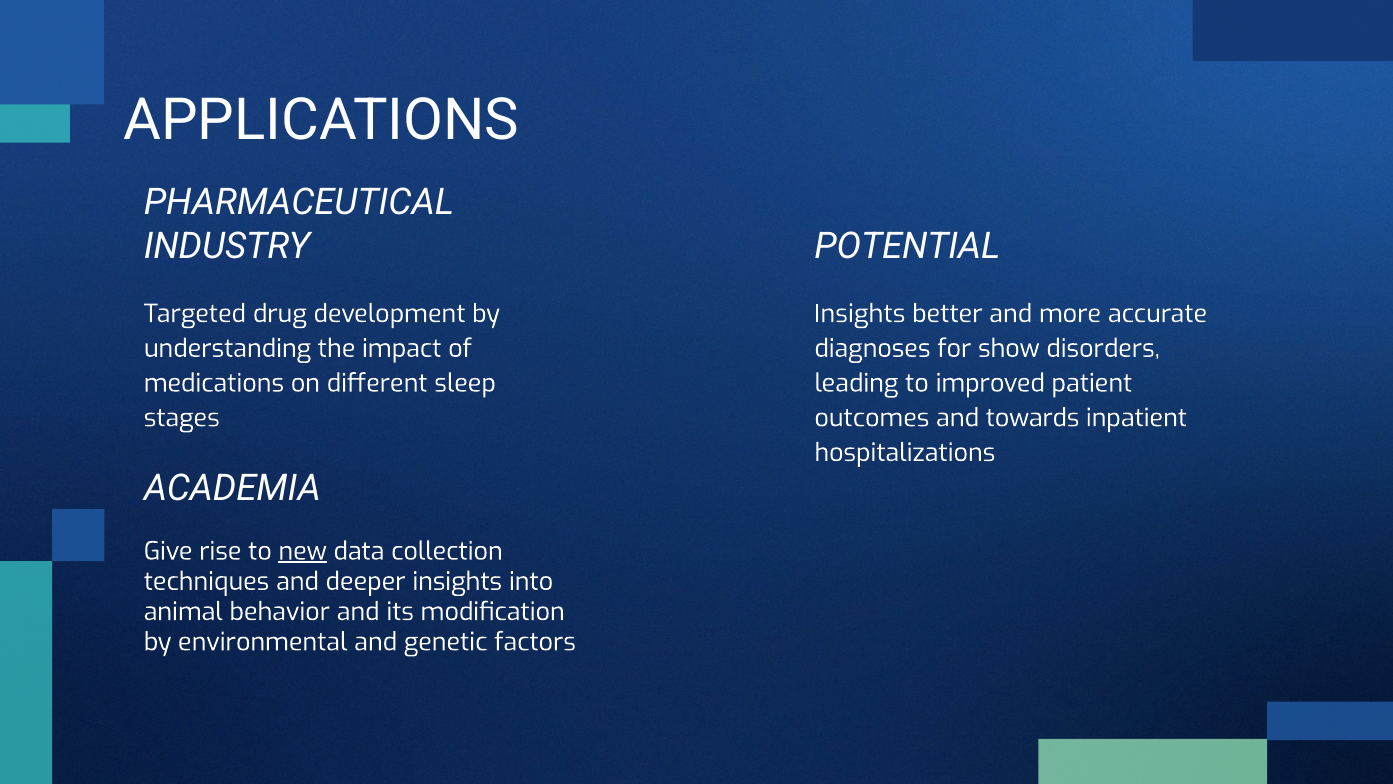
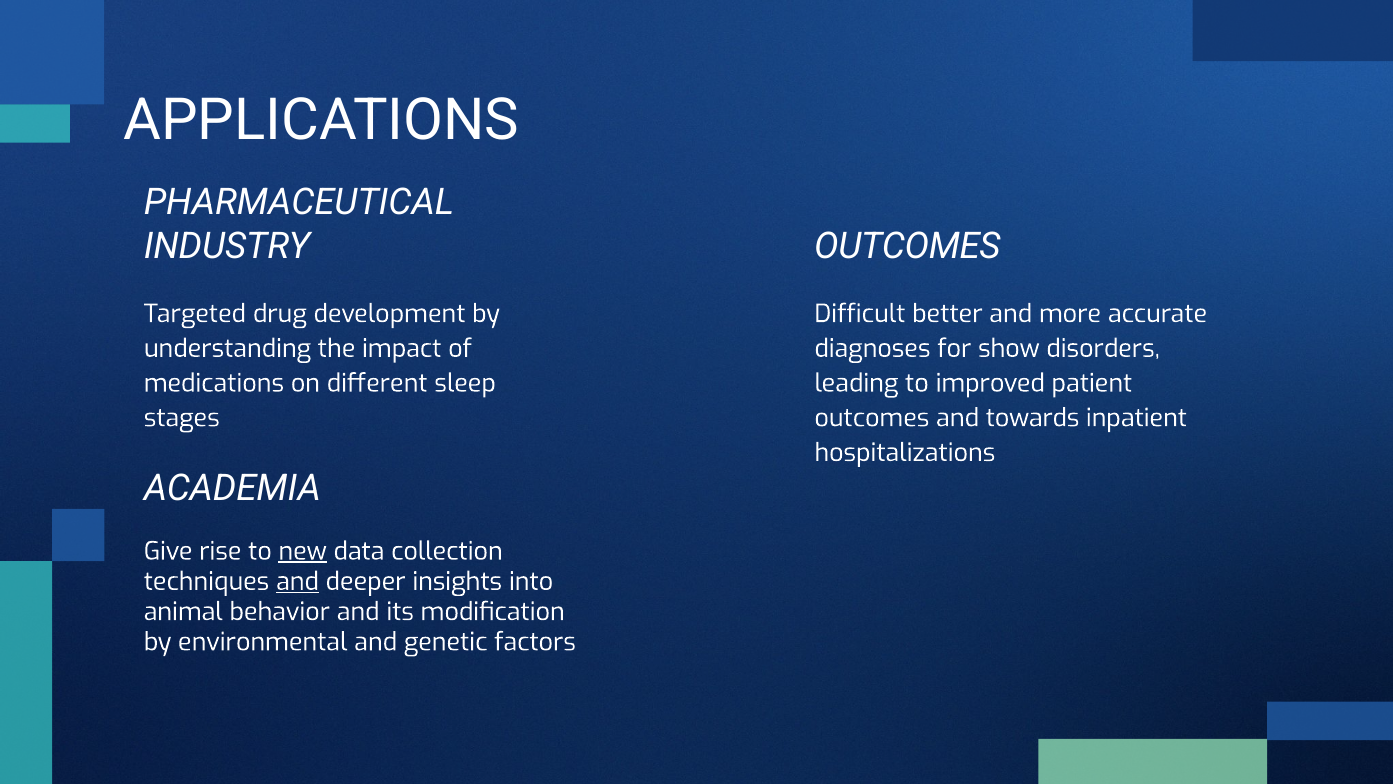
INDUSTRY POTENTIAL: POTENTIAL -> OUTCOMES
Insights at (860, 314): Insights -> Difficult
and at (298, 581) underline: none -> present
